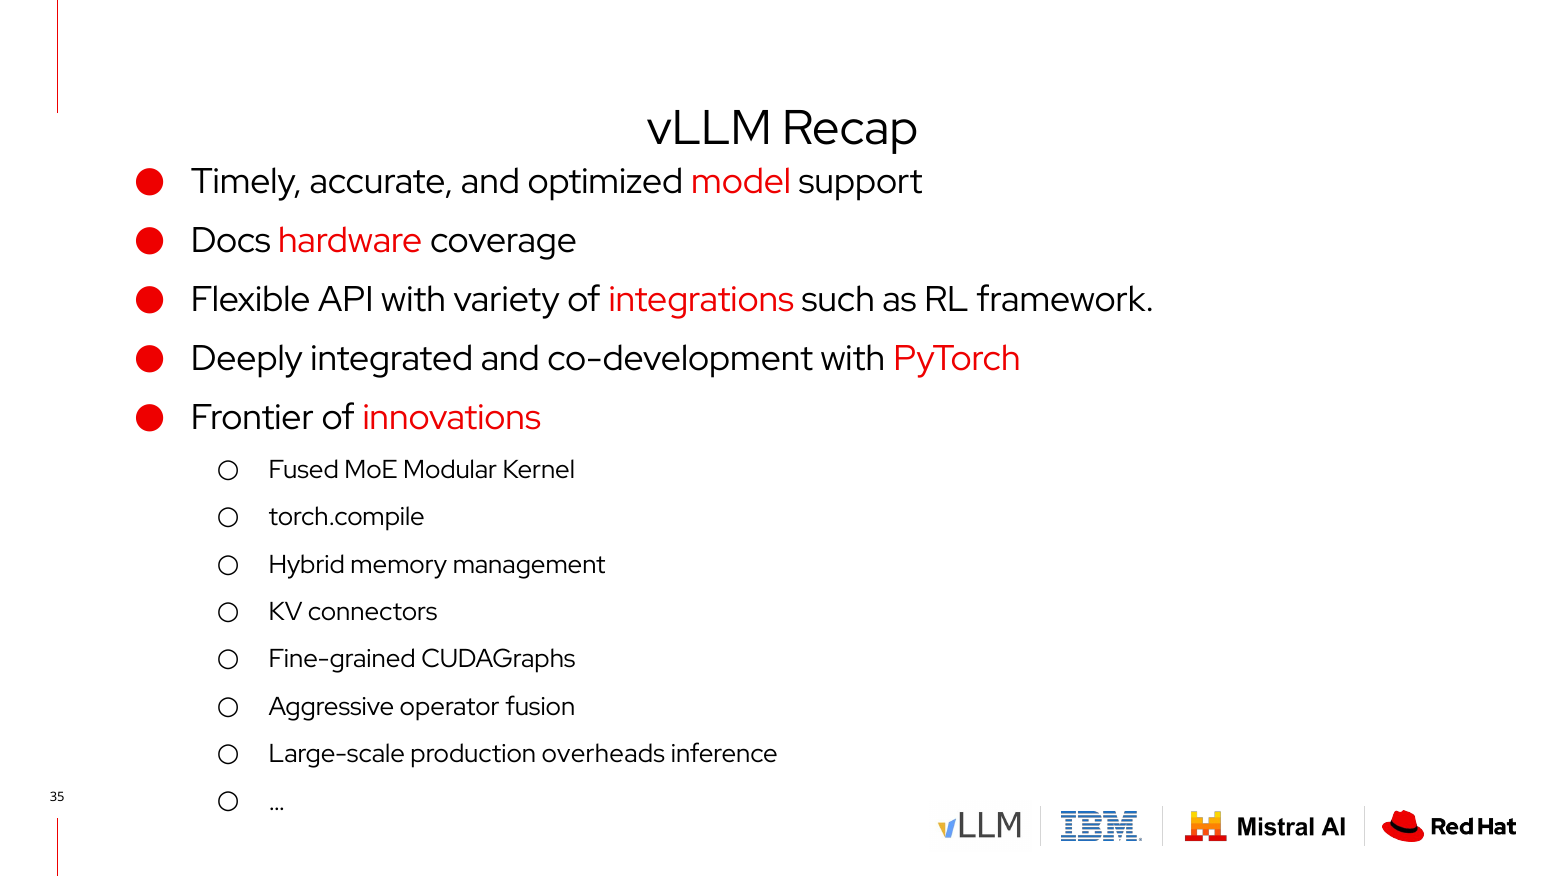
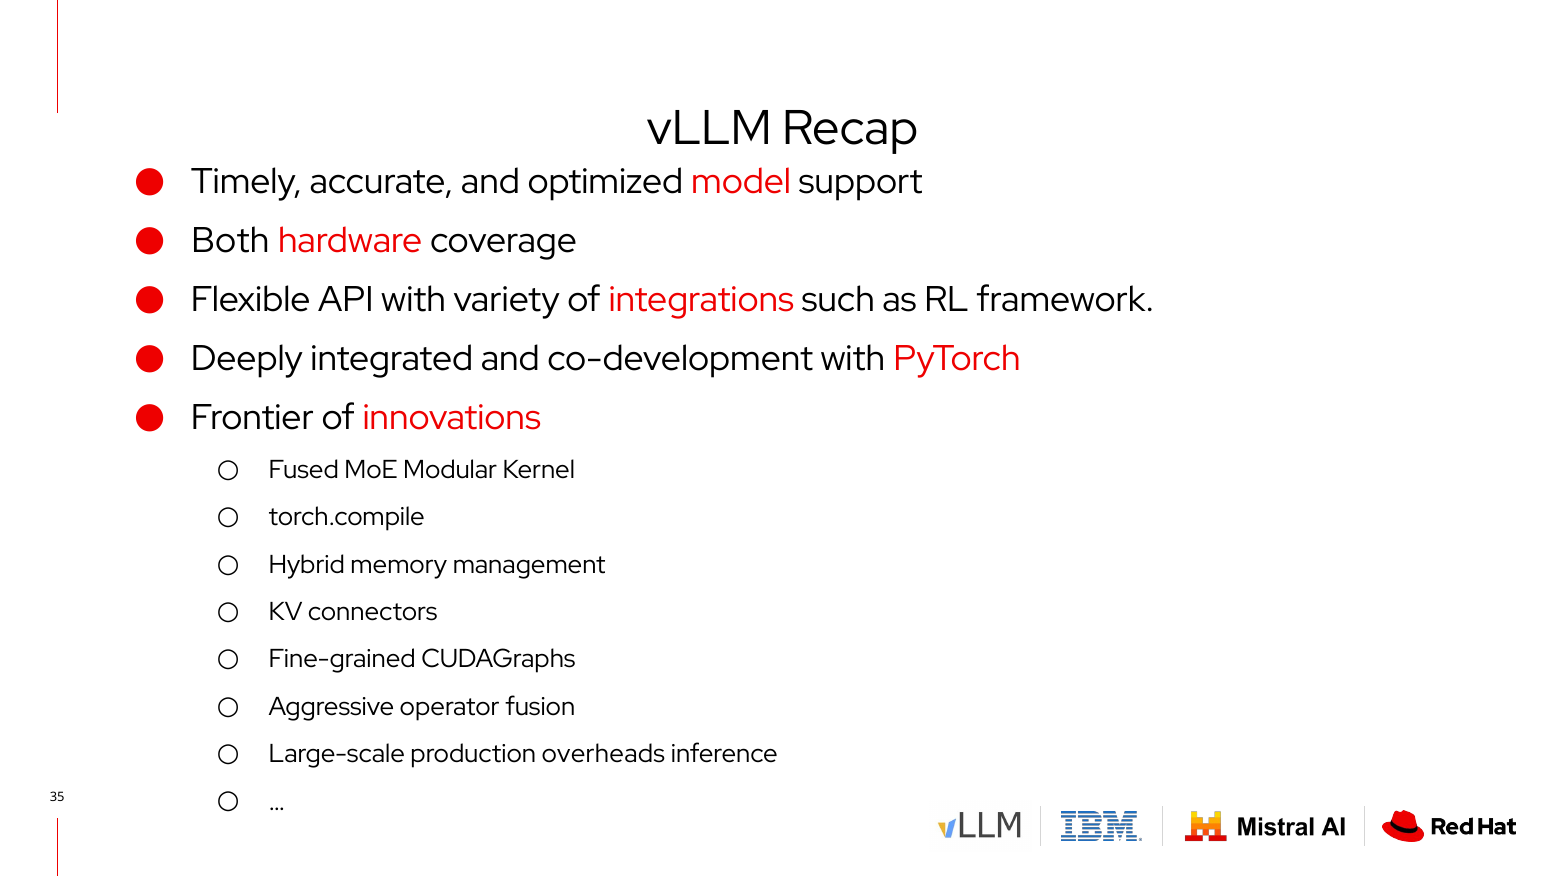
Docs: Docs -> Both
